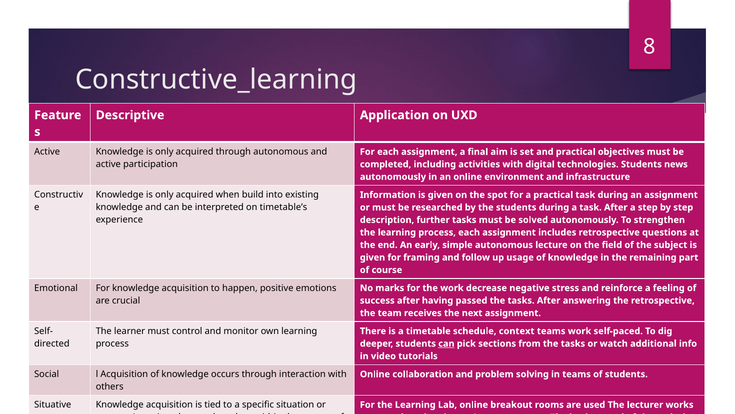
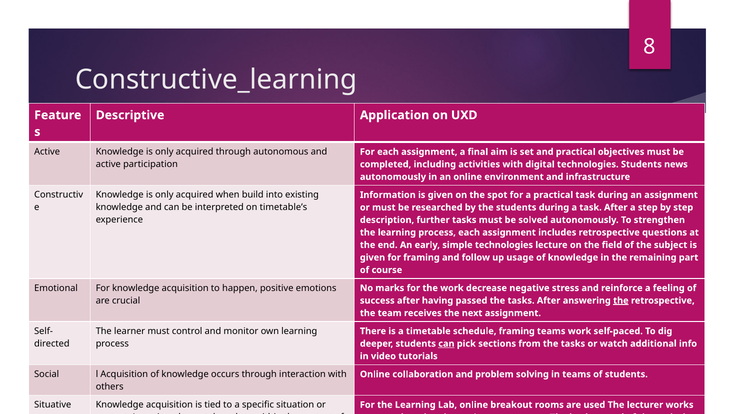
simple autonomous: autonomous -> technologies
the at (621, 300) underline: none -> present
schedule context: context -> framing
